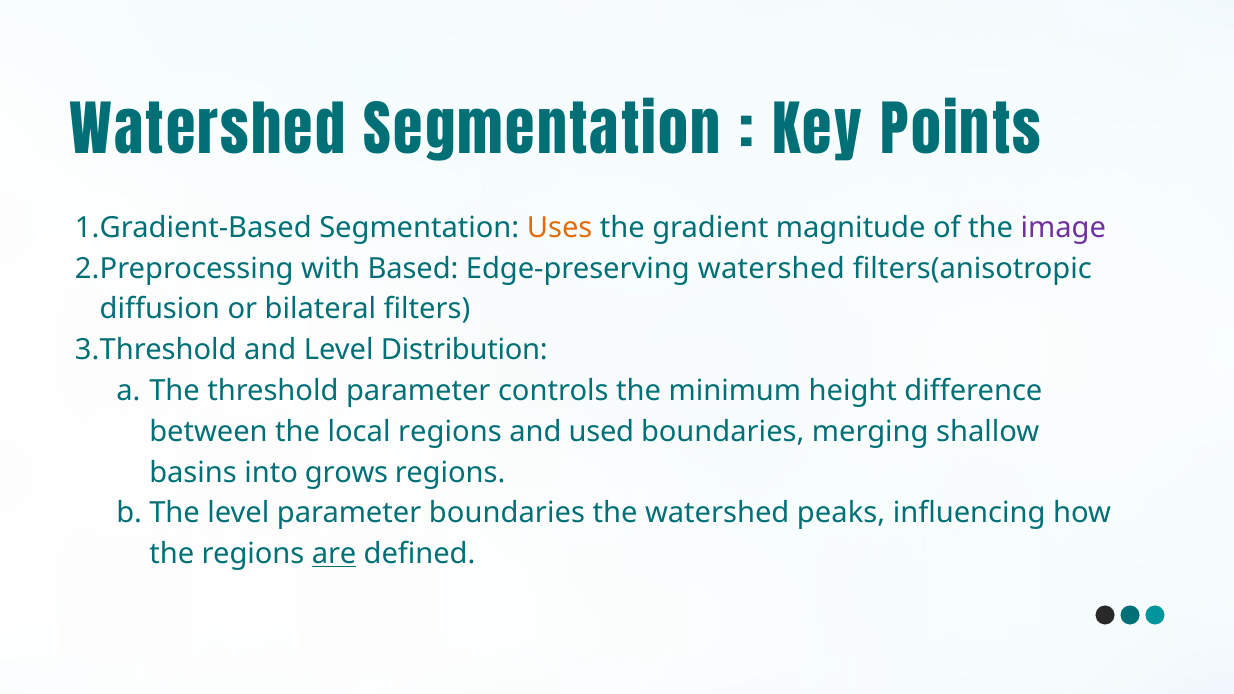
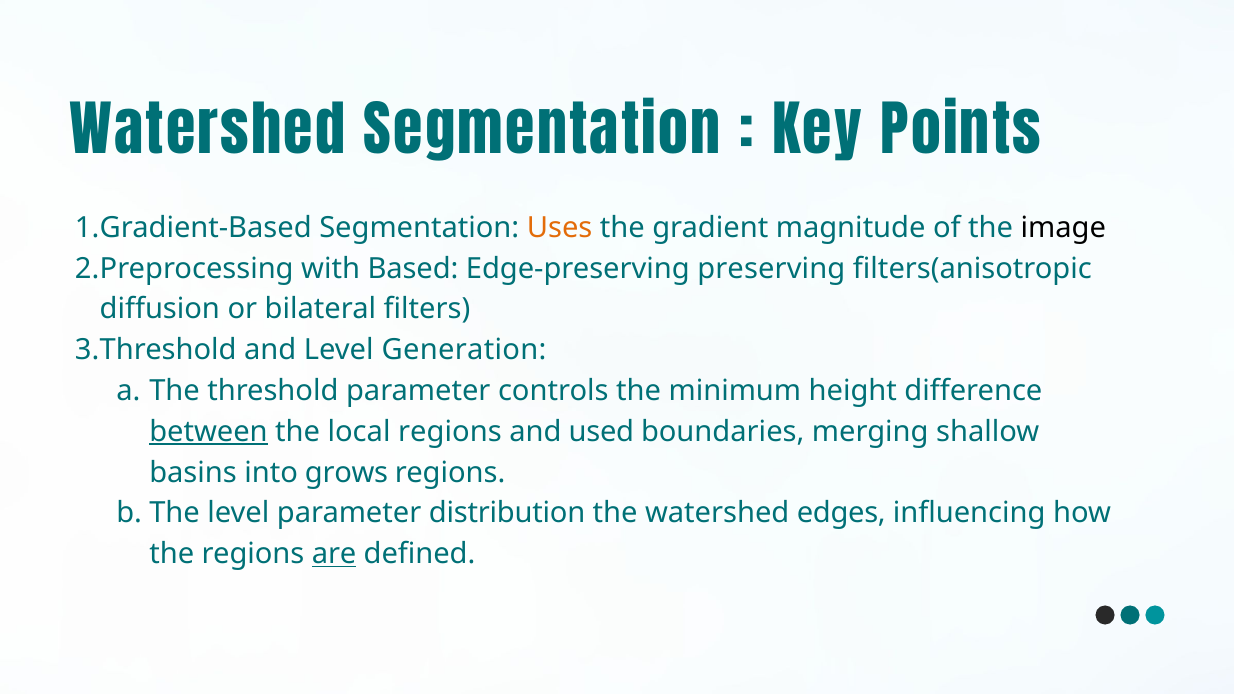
image colour: purple -> black
Edge-preserving watershed: watershed -> preserving
Distribution: Distribution -> Generation
between underline: none -> present
parameter boundaries: boundaries -> distribution
peaks: peaks -> edges
